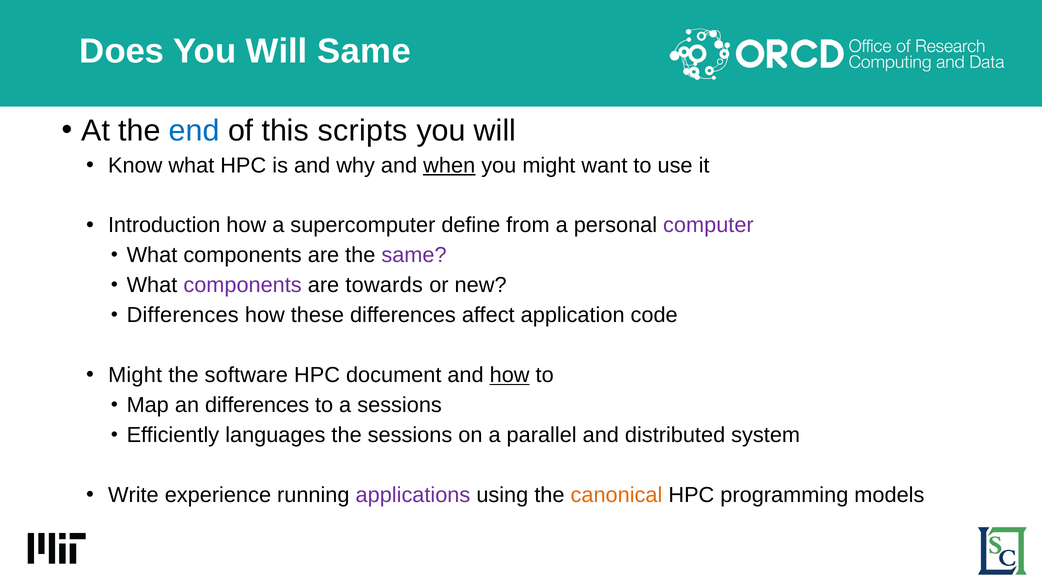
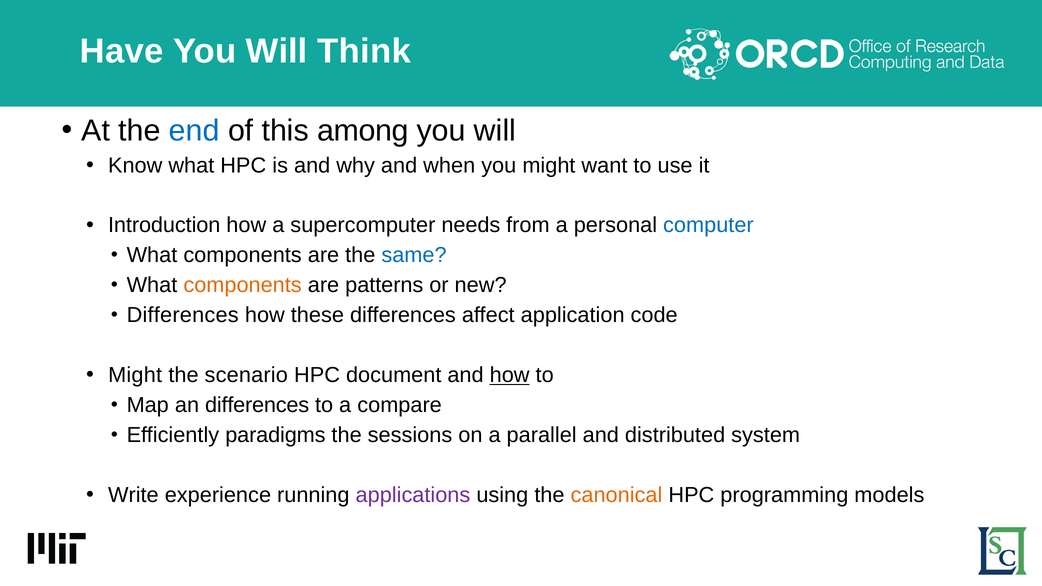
Does: Does -> Have
Will Same: Same -> Think
scripts: scripts -> among
when underline: present -> none
define: define -> needs
computer colour: purple -> blue
same at (414, 255) colour: purple -> blue
components at (243, 285) colour: purple -> orange
towards: towards -> patterns
software: software -> scenario
a sessions: sessions -> compare
languages: languages -> paradigms
